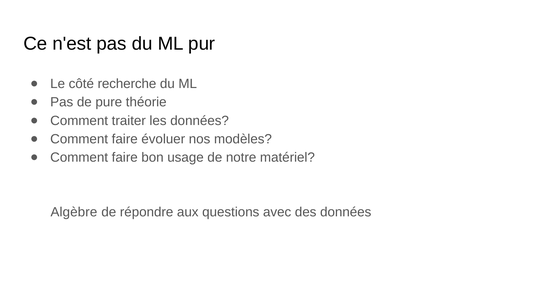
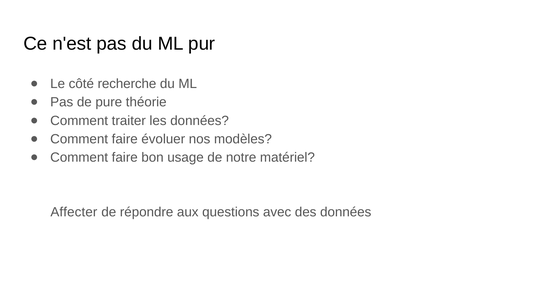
Algèbre: Algèbre -> Affecter
